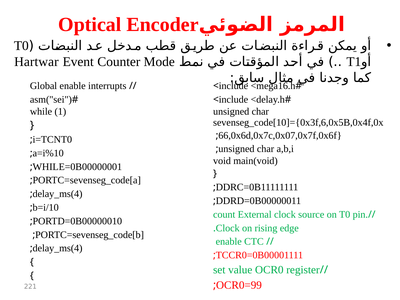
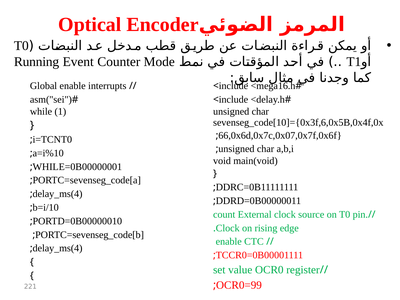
Hartwar: Hartwar -> Running
